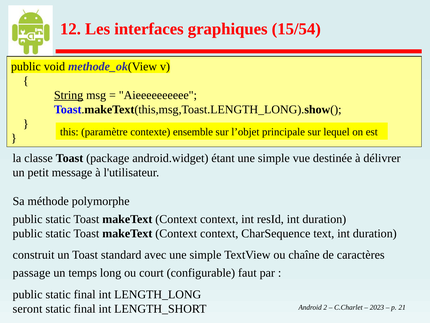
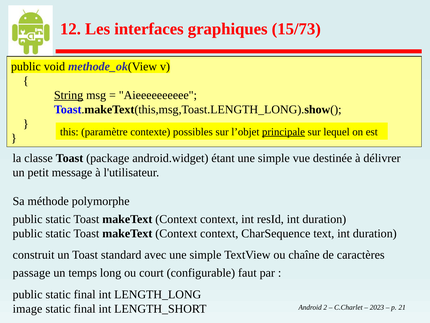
15/54: 15/54 -> 15/73
ensemble: ensemble -> possibles
principale underline: none -> present
seront: seront -> image
